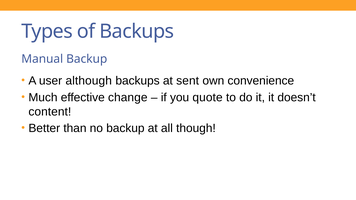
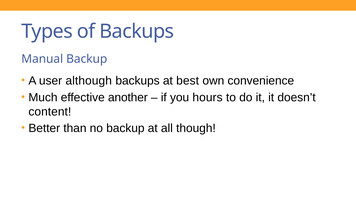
sent: sent -> best
change: change -> another
quote: quote -> hours
